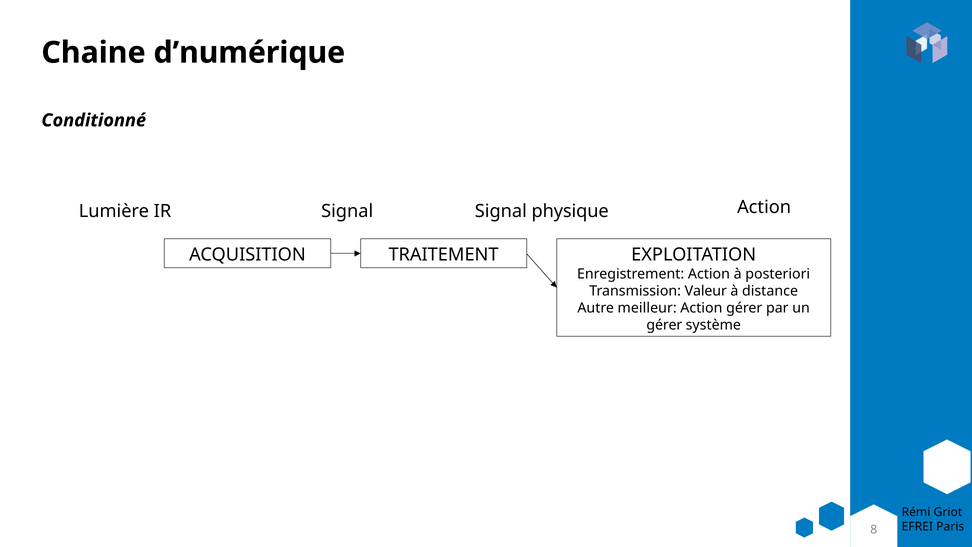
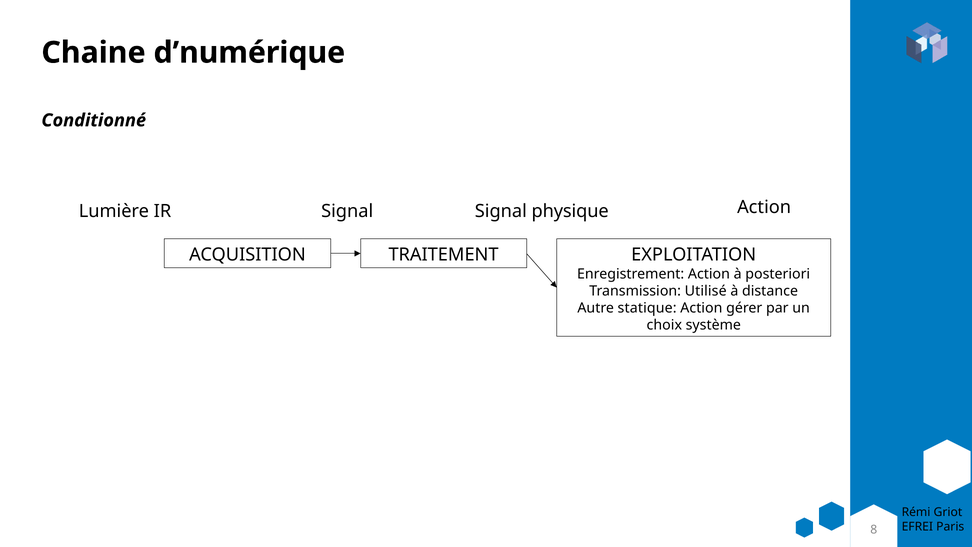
Valeur: Valeur -> Utilisé
meilleur: meilleur -> statique
gérer at (664, 325): gérer -> choix
